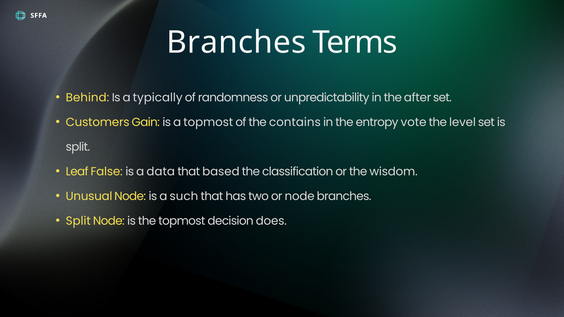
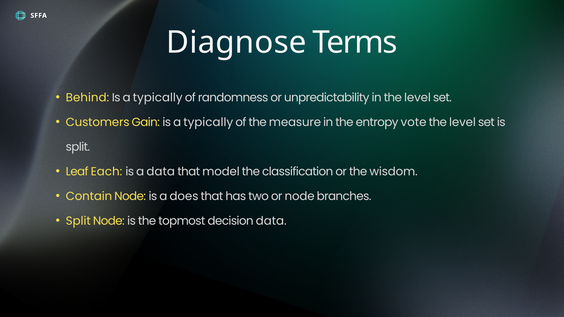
Branches at (236, 43): Branches -> Diagnose
in the after: after -> level
Gain is a topmost: topmost -> typically
contains: contains -> measure
False: False -> Each
based: based -> model
Unusual: Unusual -> Contain
such: such -> does
decision does: does -> data
